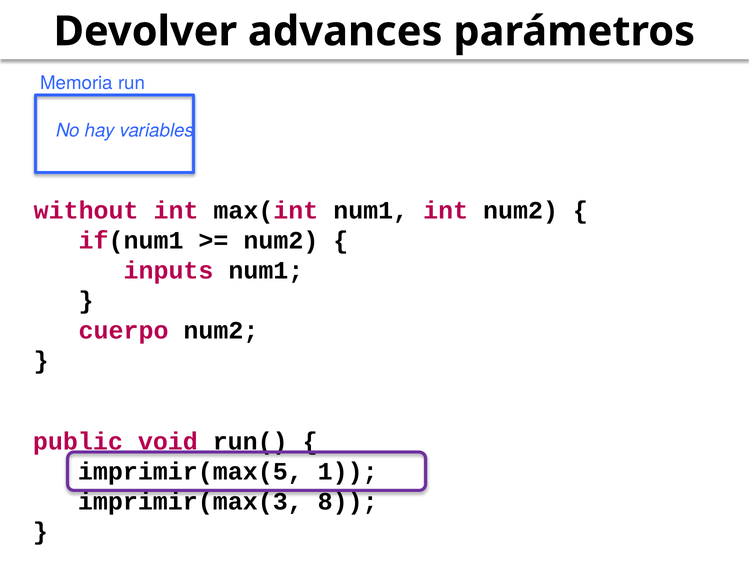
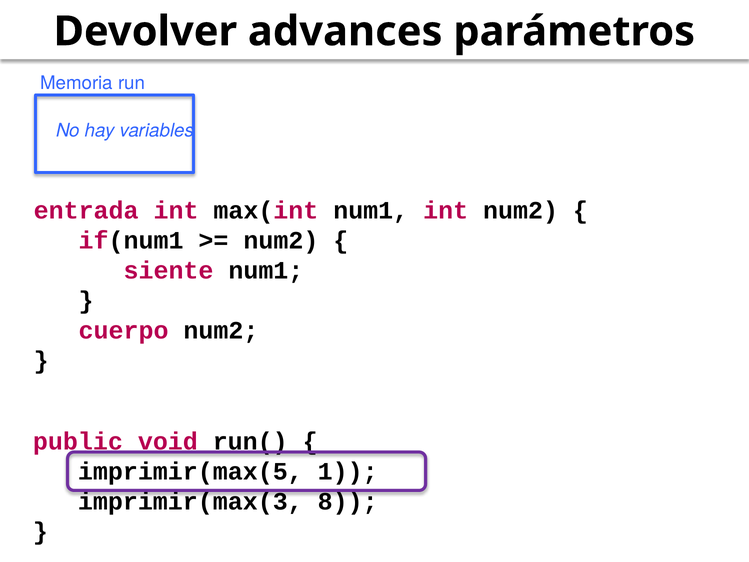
without: without -> entrada
inputs: inputs -> siente
